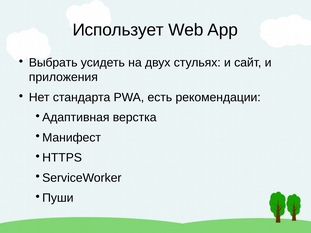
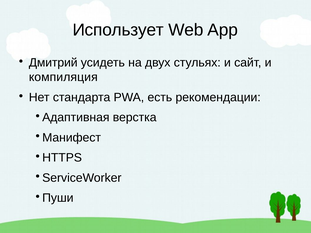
Выбрать: Выбрать -> Дмитрий
приложения: приложения -> компиляция
